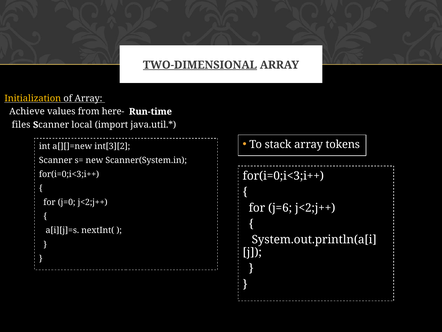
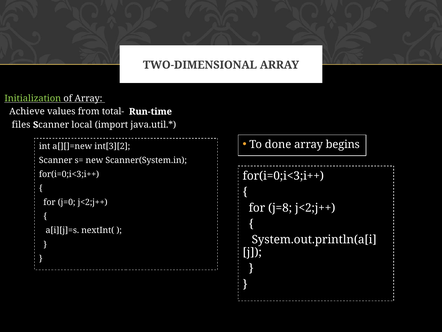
TWO-DIMENSIONAL underline: present -> none
Initialization colour: yellow -> light green
here-: here- -> total-
stack: stack -> done
tokens: tokens -> begins
j=6: j=6 -> j=8
